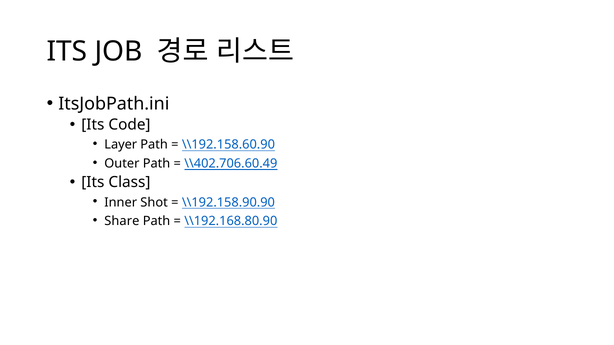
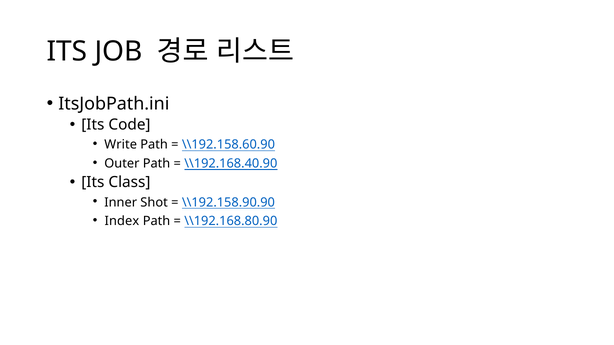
Layer: Layer -> Write
\\402.706.60.49: \\402.706.60.49 -> \\192.168.40.90
Share: Share -> Index
